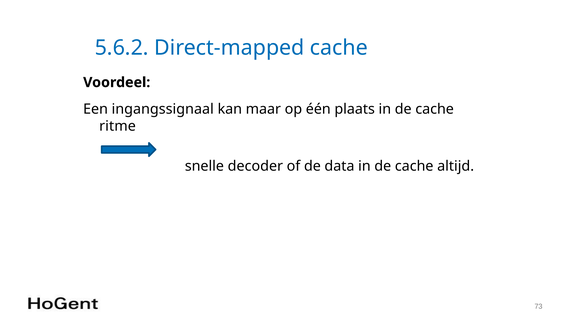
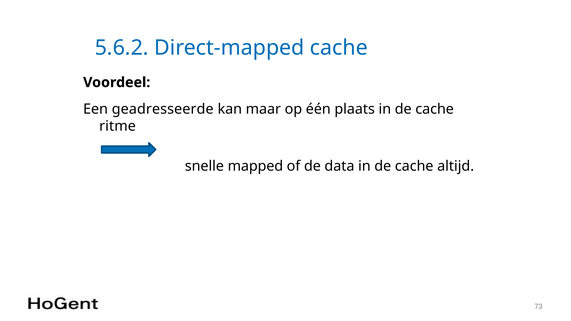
ingangssignaal: ingangssignaal -> geadresseerde
decoder: decoder -> mapped
